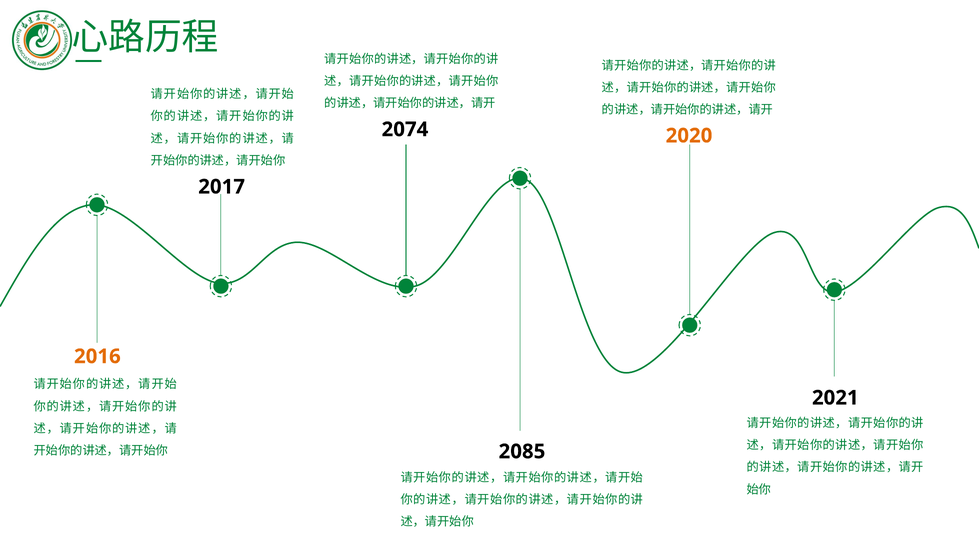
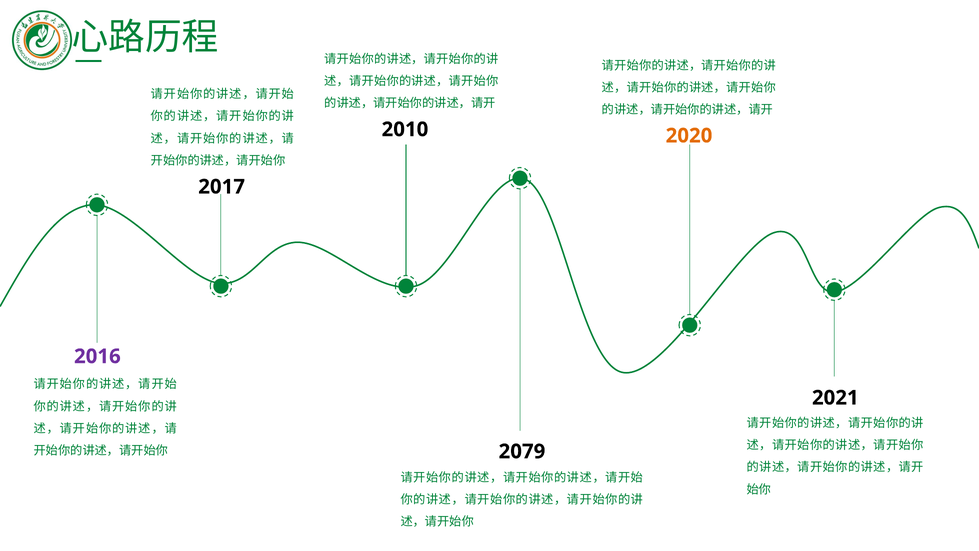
2074: 2074 -> 2010
2016 colour: orange -> purple
2085: 2085 -> 2079
